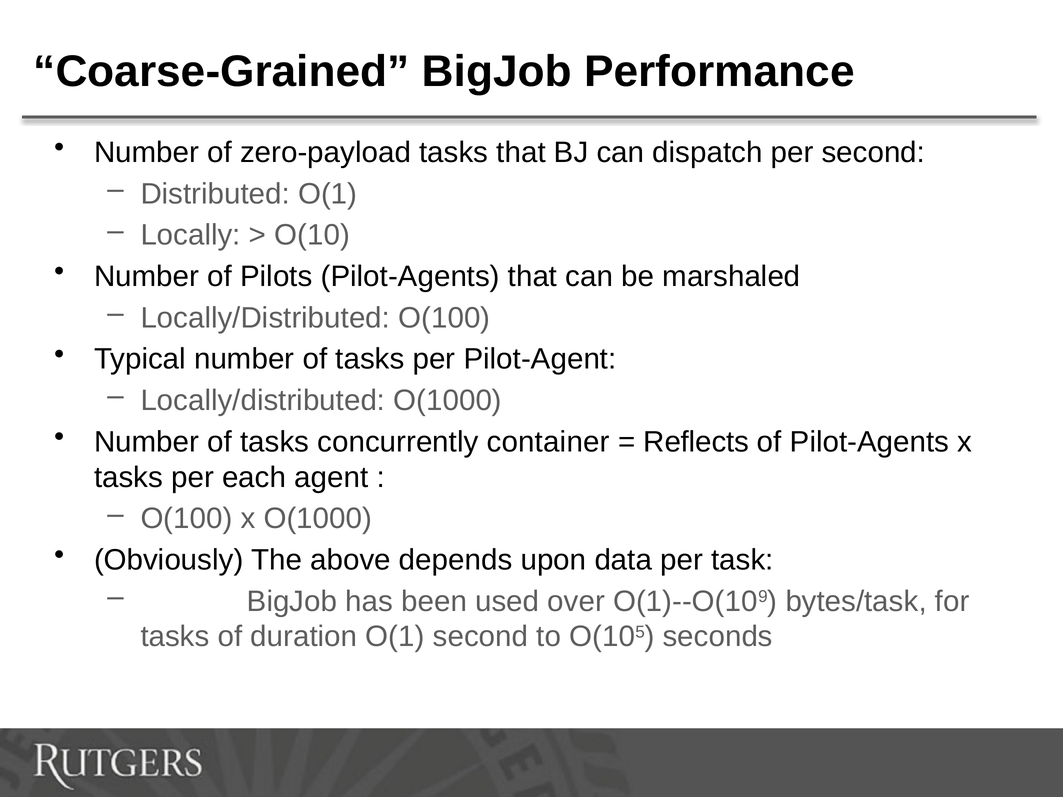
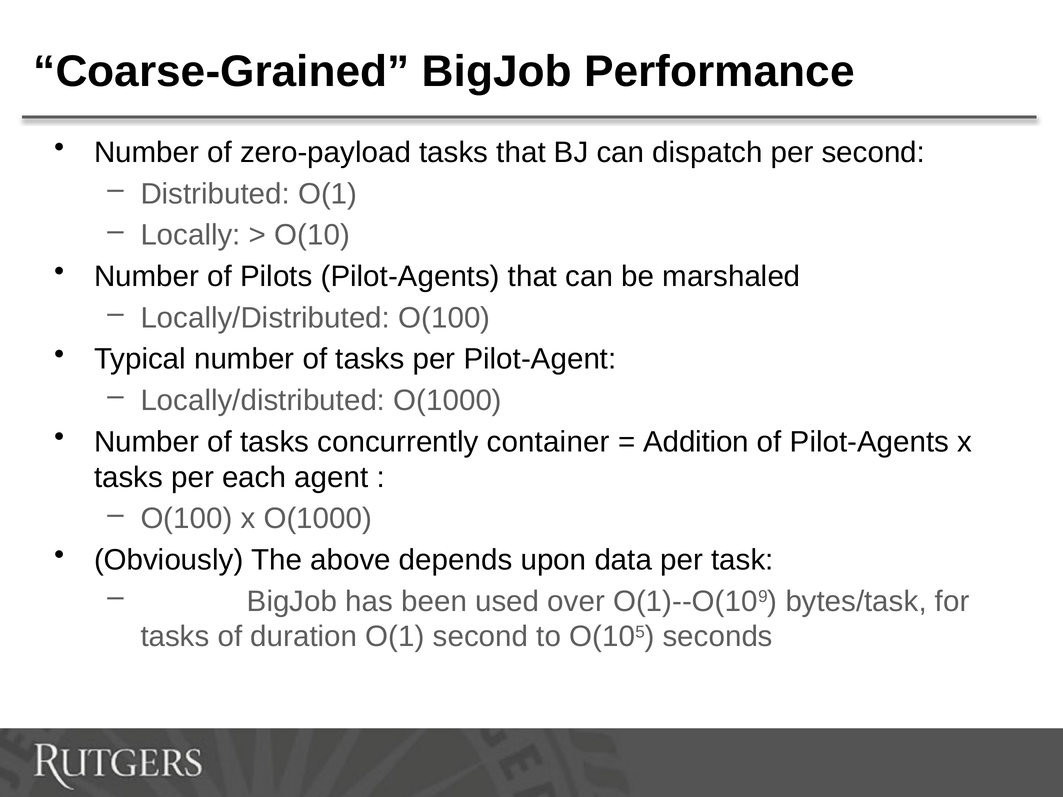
Reflects: Reflects -> Addition
